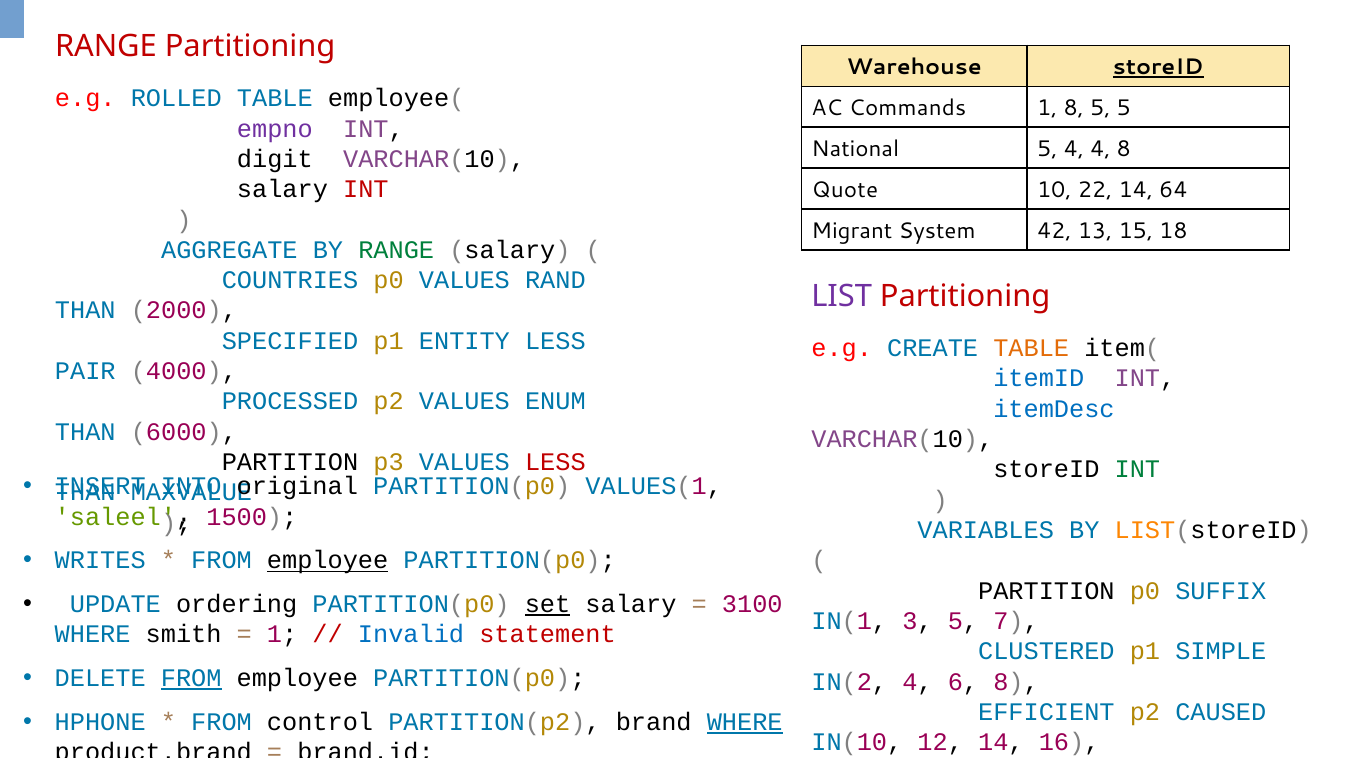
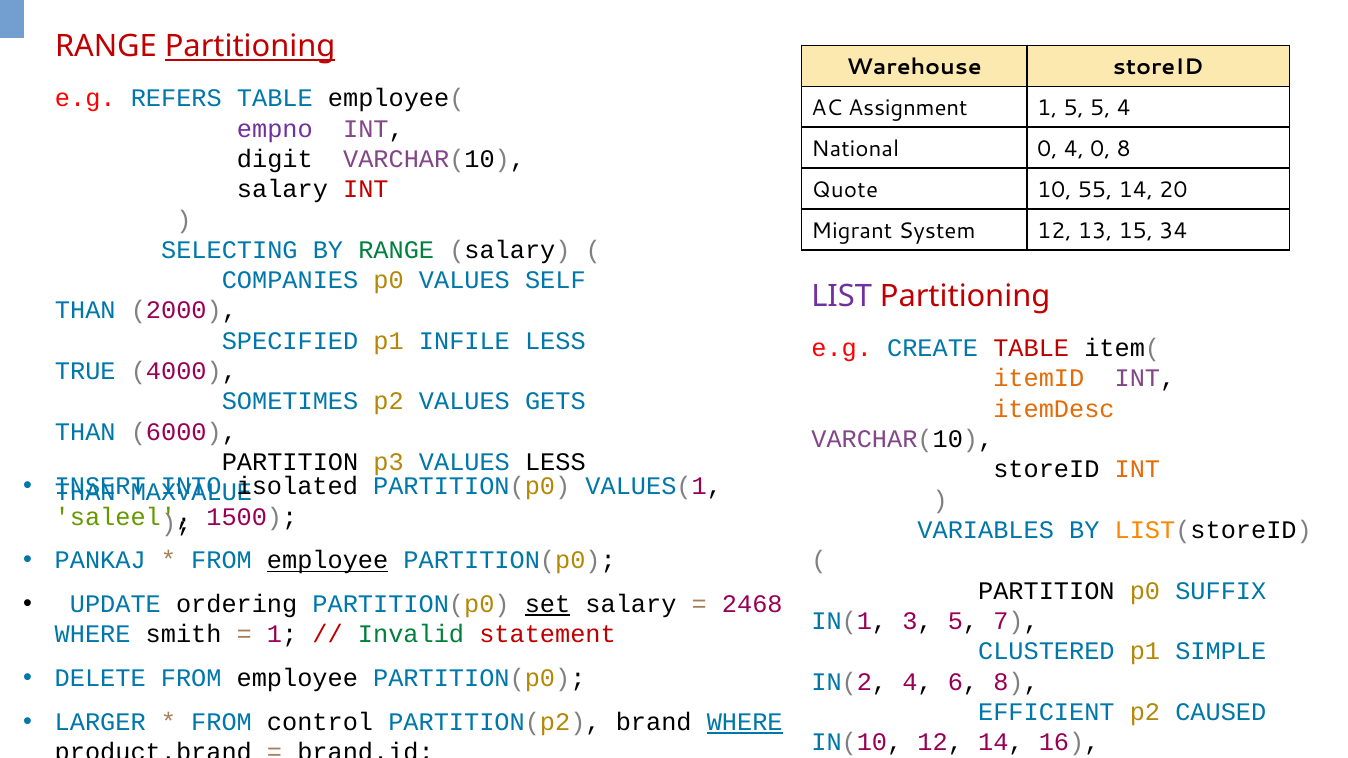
Partitioning at (250, 47) underline: none -> present
storeID at (1158, 67) underline: present -> none
ROLLED: ROLLED -> REFERS
Commands: Commands -> Assignment
1 8: 8 -> 5
5 5: 5 -> 4
National 5: 5 -> 0
4 4: 4 -> 0
22: 22 -> 55
64: 64 -> 20
System 42: 42 -> 12
18: 18 -> 34
AGGREGATE: AGGREGATE -> SELECTING
COUNTRIES: COUNTRIES -> COMPANIES
RAND: RAND -> SELF
ENTITY: ENTITY -> INFILE
TABLE at (1031, 348) colour: orange -> red
PAIR: PAIR -> TRUE
itemID colour: blue -> orange
PROCESSED: PROCESSED -> SOMETIMES
ENUM: ENUM -> GETS
itemDesc colour: blue -> orange
LESS at (555, 462) colour: red -> black
INT at (1137, 470) colour: green -> orange
original: original -> isolated
WRITES: WRITES -> PANKAJ
3100: 3100 -> 2468
Invalid colour: blue -> green
FROM at (191, 679) underline: present -> none
HPHONE: HPHONE -> LARGER
